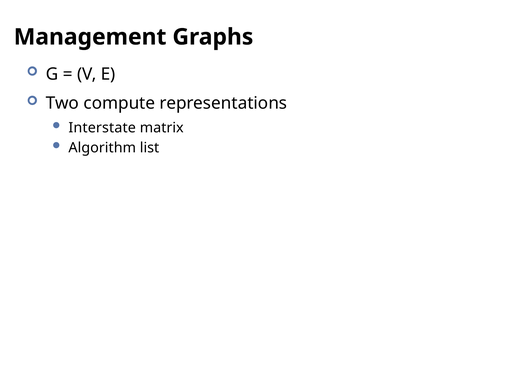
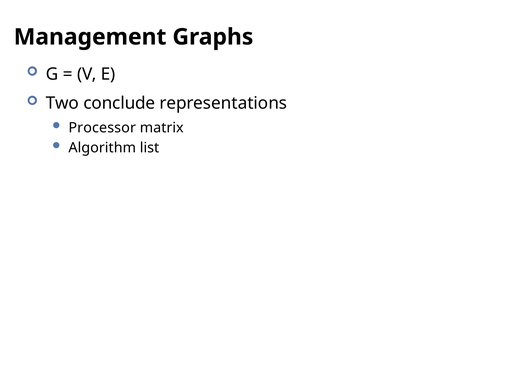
compute: compute -> conclude
Interstate: Interstate -> Processor
